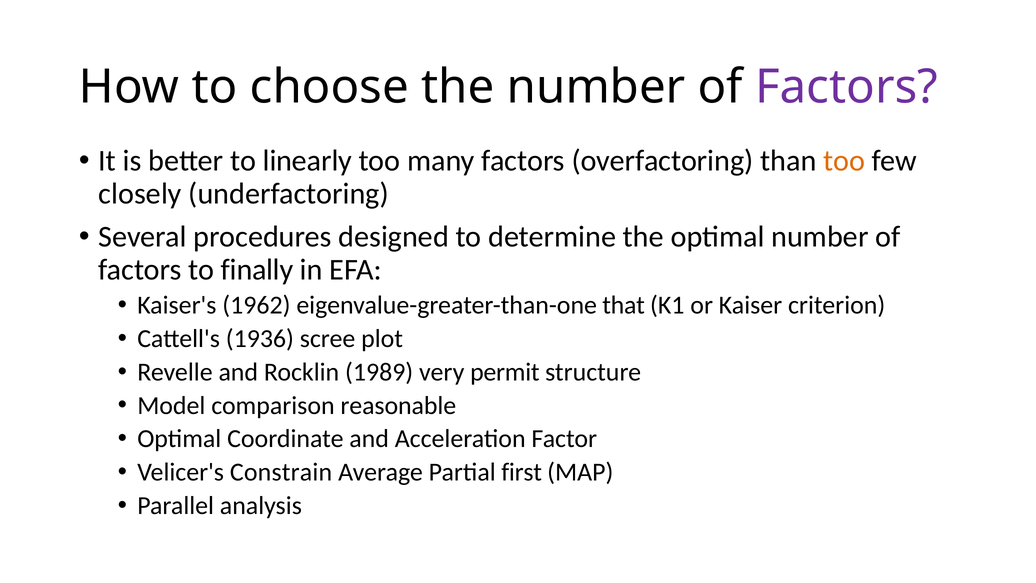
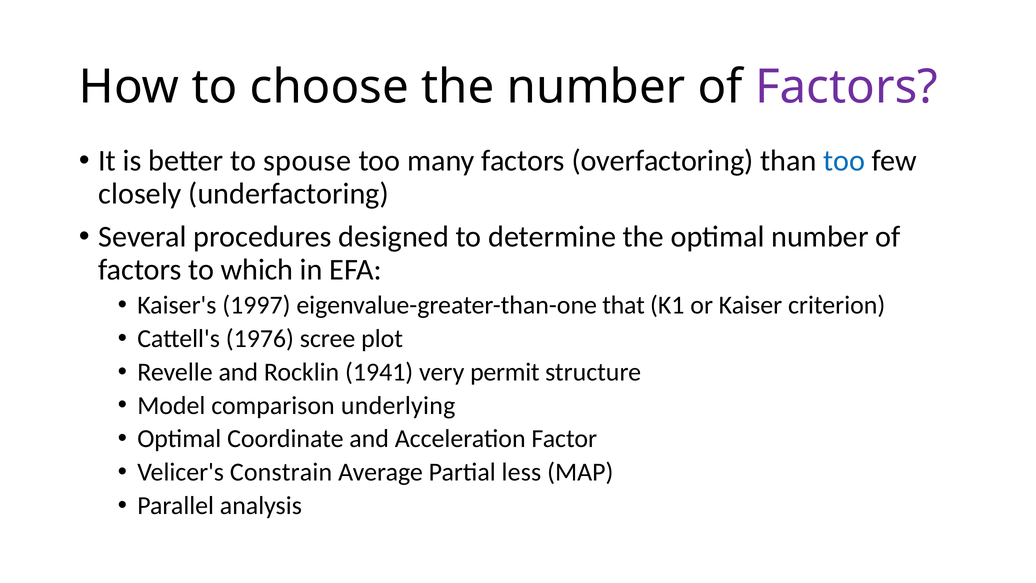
linearly: linearly -> spouse
too at (844, 161) colour: orange -> blue
finally: finally -> which
1962: 1962 -> 1997
1936: 1936 -> 1976
1989: 1989 -> 1941
reasonable: reasonable -> underlying
first: first -> less
